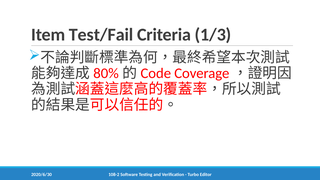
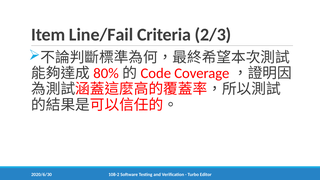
Test/Fail: Test/Fail -> Line/Fail
1/3: 1/3 -> 2/3
